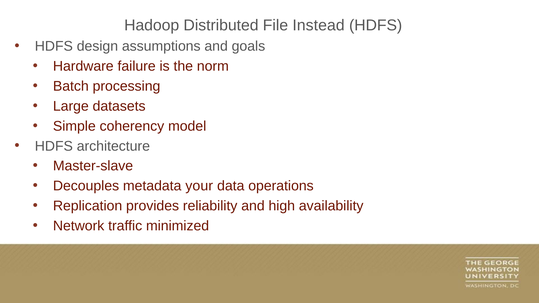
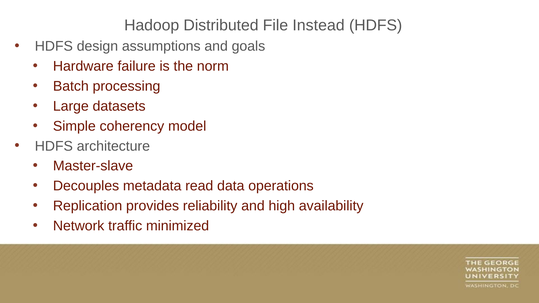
your: your -> read
